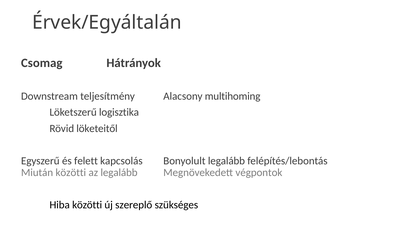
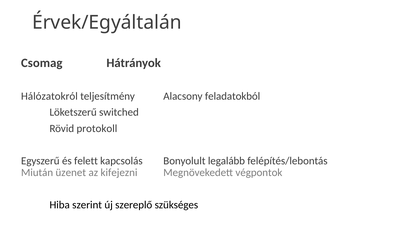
Downstream: Downstream -> Hálózatokról
multihoming: multihoming -> feladatokból
logisztika: logisztika -> switched
löketeitől: löketeitől -> protokoll
Miután közötti: közötti -> üzenet
az legalább: legalább -> kifejezni
Hiba közötti: közötti -> szerint
